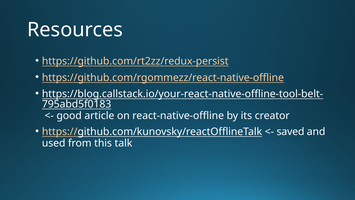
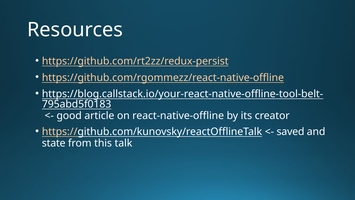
used: used -> state
